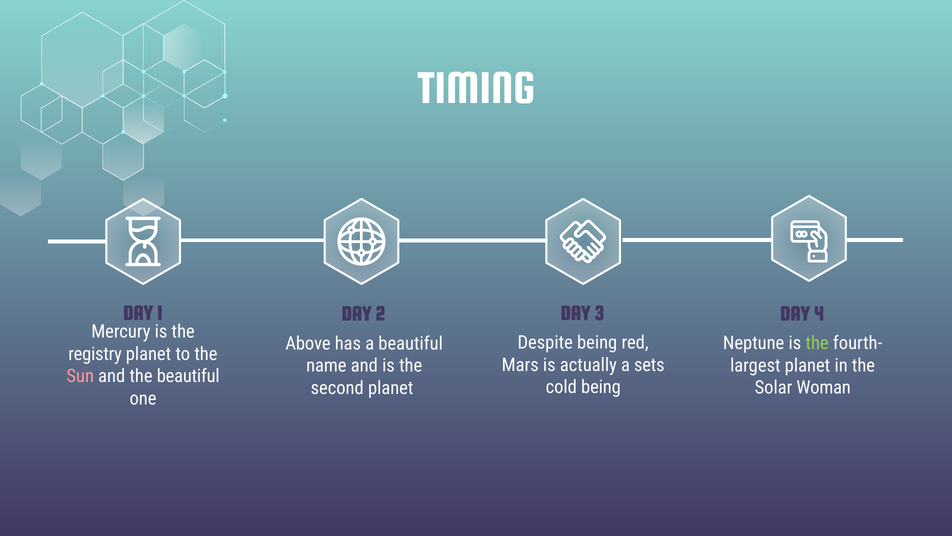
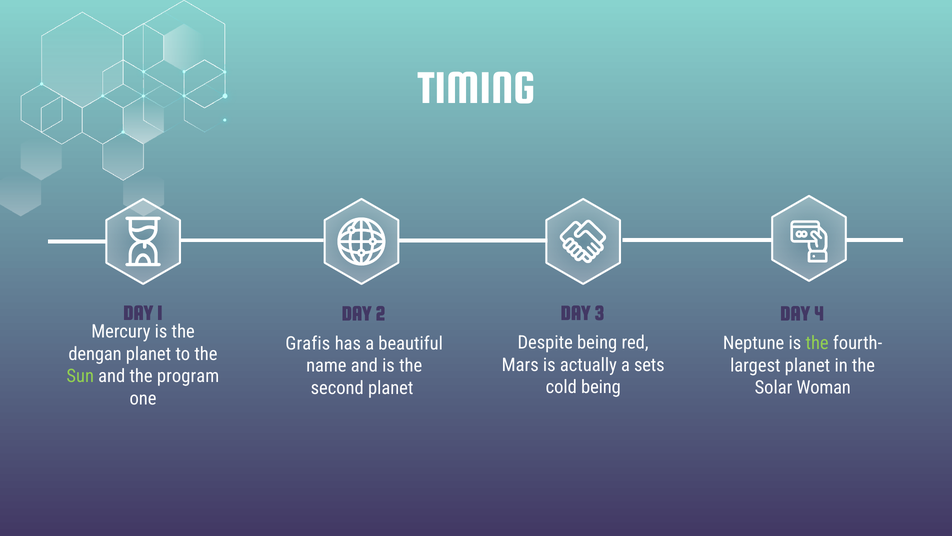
Above: Above -> Grafis
registry: registry -> dengan
Sun colour: pink -> light green
the beautiful: beautiful -> program
